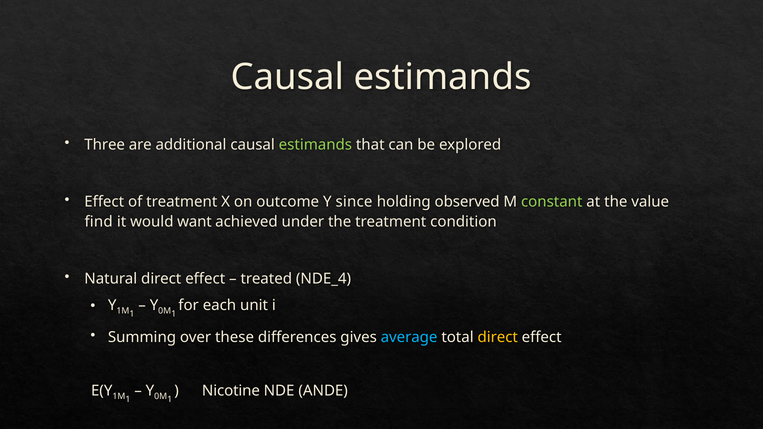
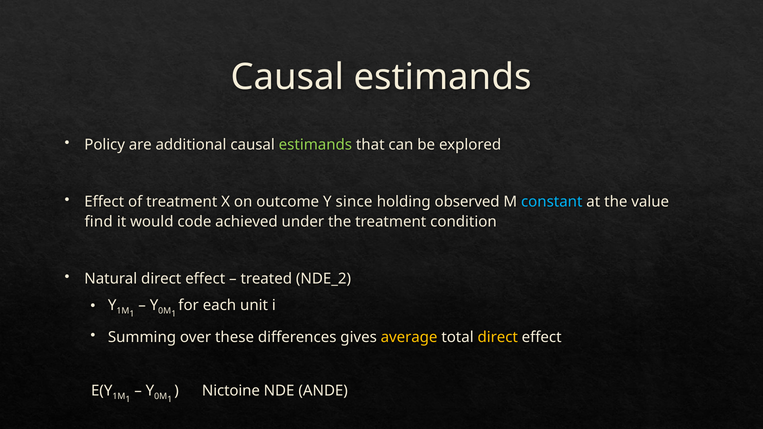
Three: Three -> Policy
constant colour: light green -> light blue
want: want -> code
NDE_4: NDE_4 -> NDE_2
average colour: light blue -> yellow
Nicotine: Nicotine -> Nictoine
